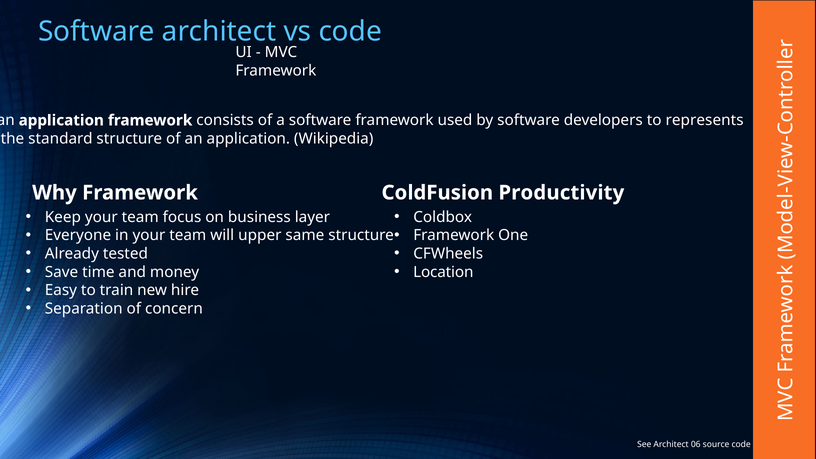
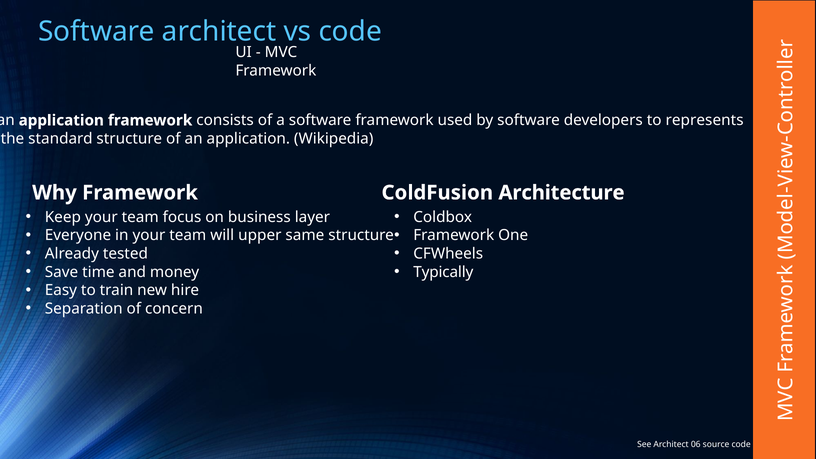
Productivity: Productivity -> Architecture
Location: Location -> Typically
